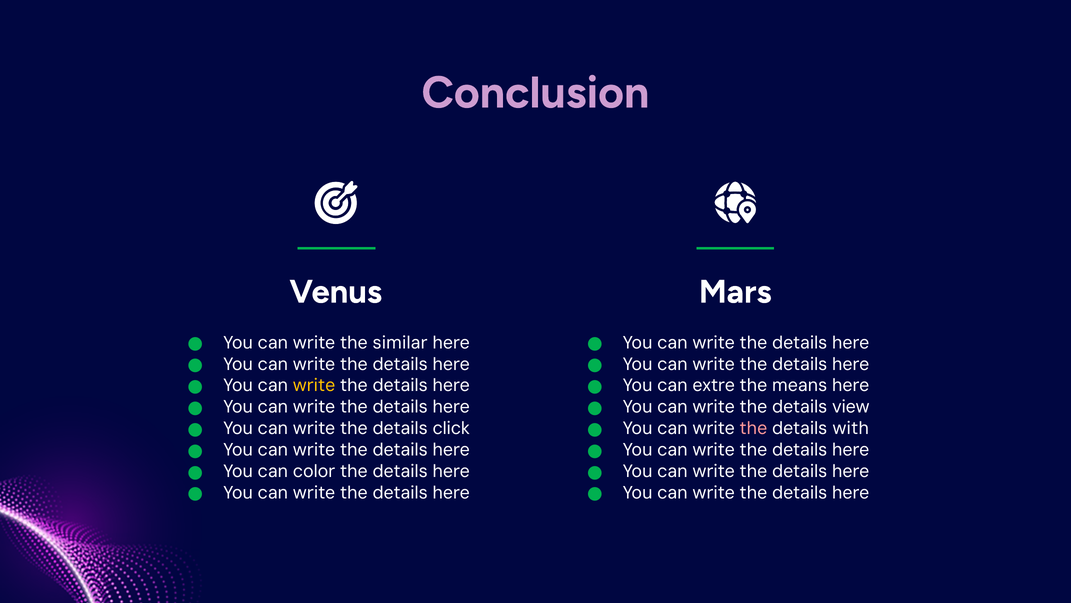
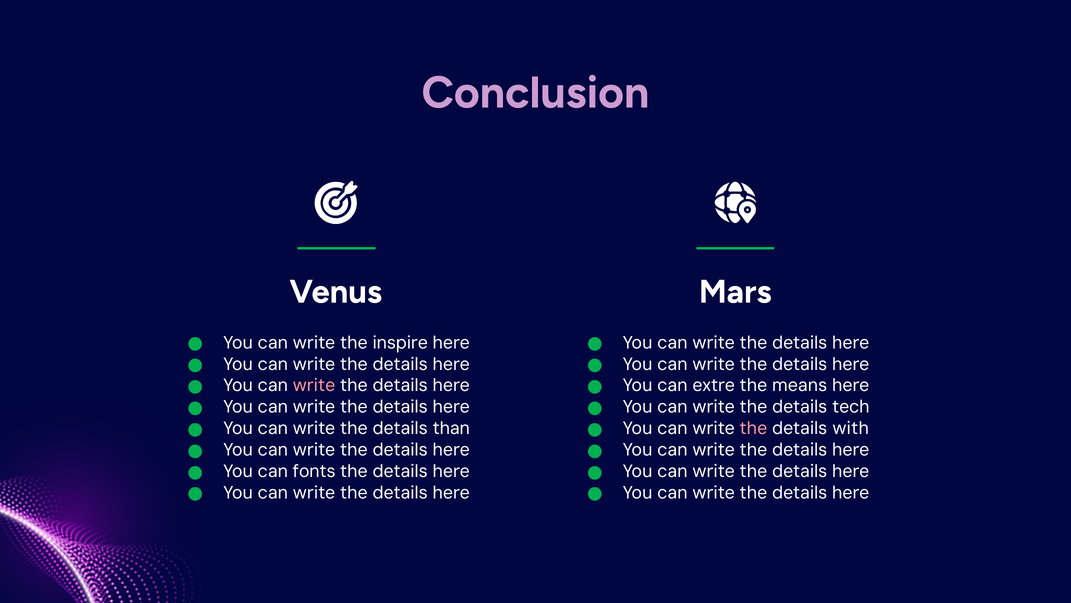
similar: similar -> inspire
write at (314, 385) colour: yellow -> pink
view: view -> tech
click: click -> than
color: color -> fonts
